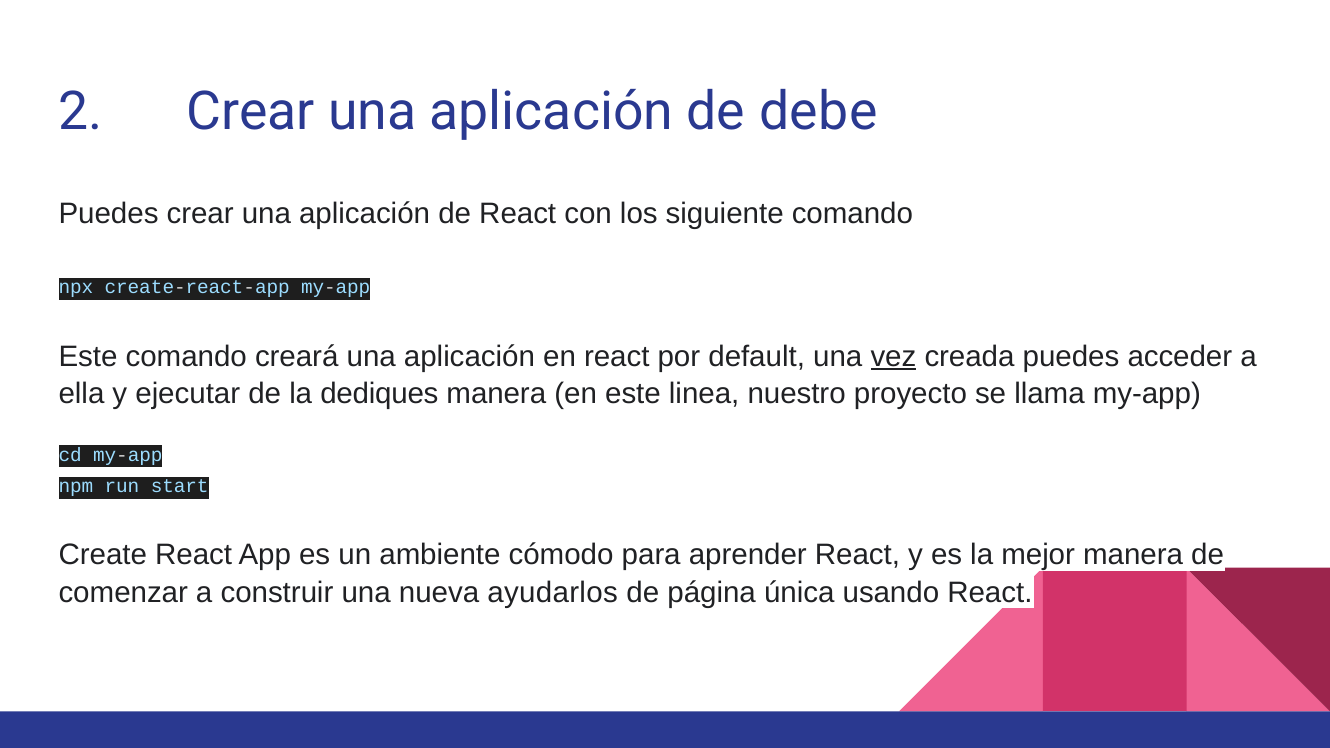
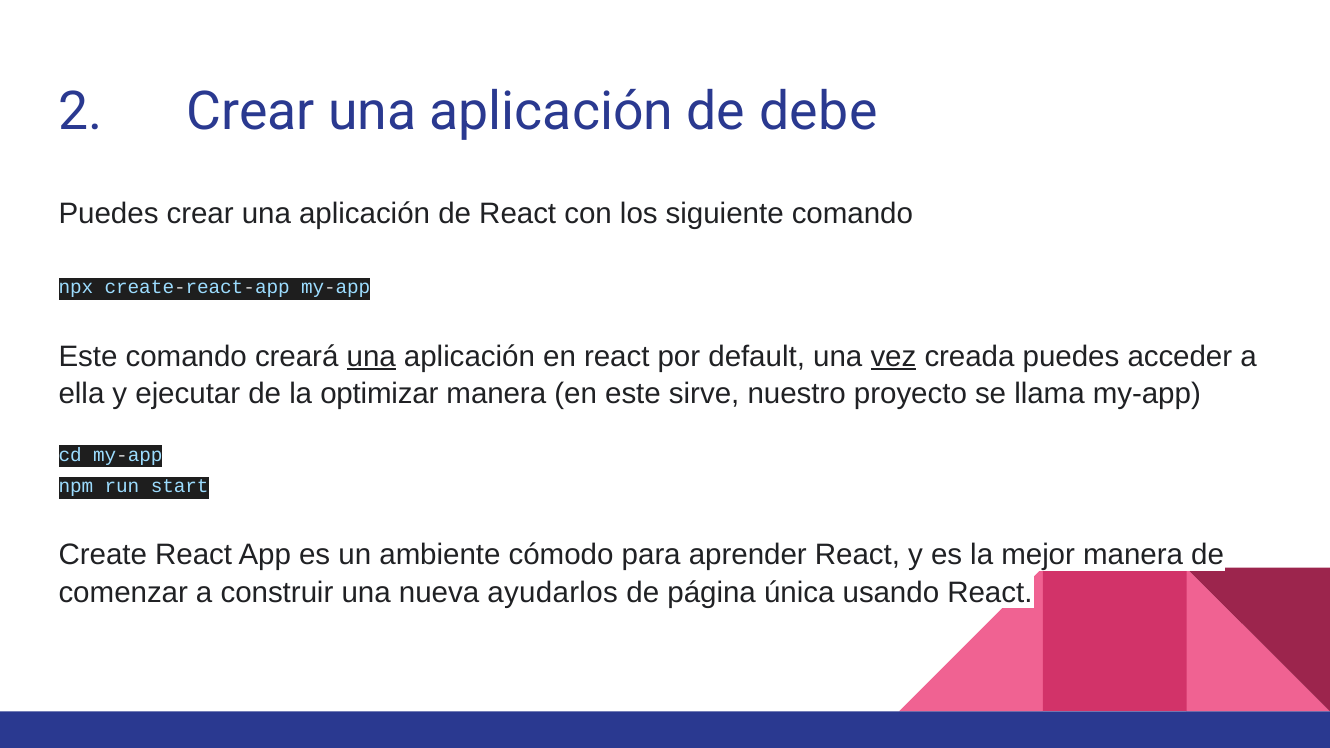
una at (371, 357) underline: none -> present
dediques: dediques -> optimizar
linea: linea -> sirve
